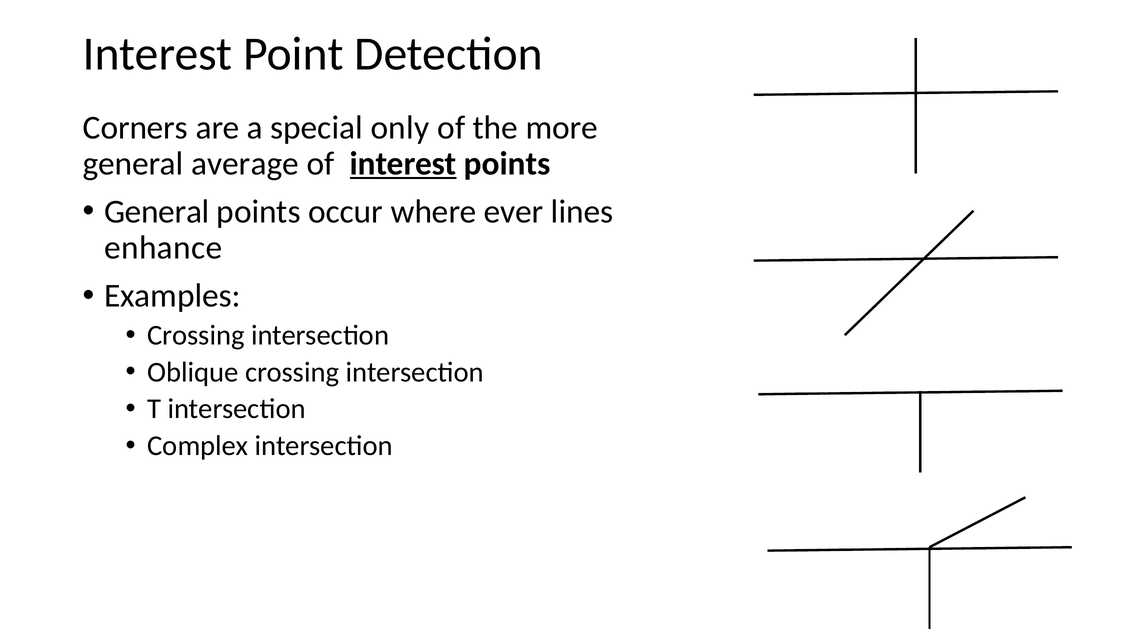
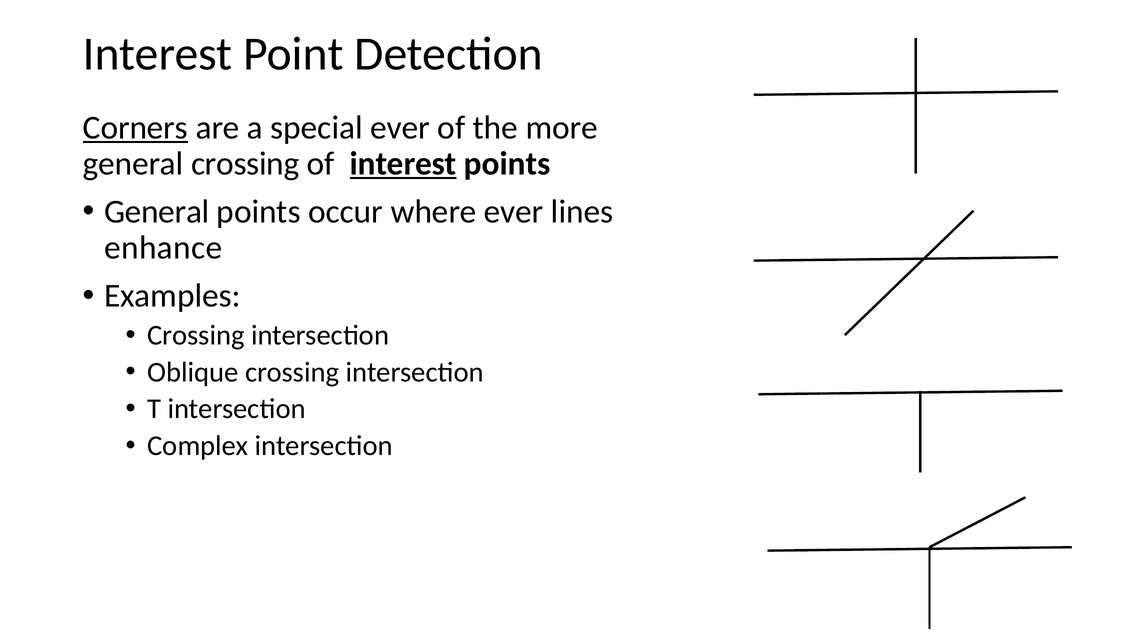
Corners underline: none -> present
special only: only -> ever
general average: average -> crossing
